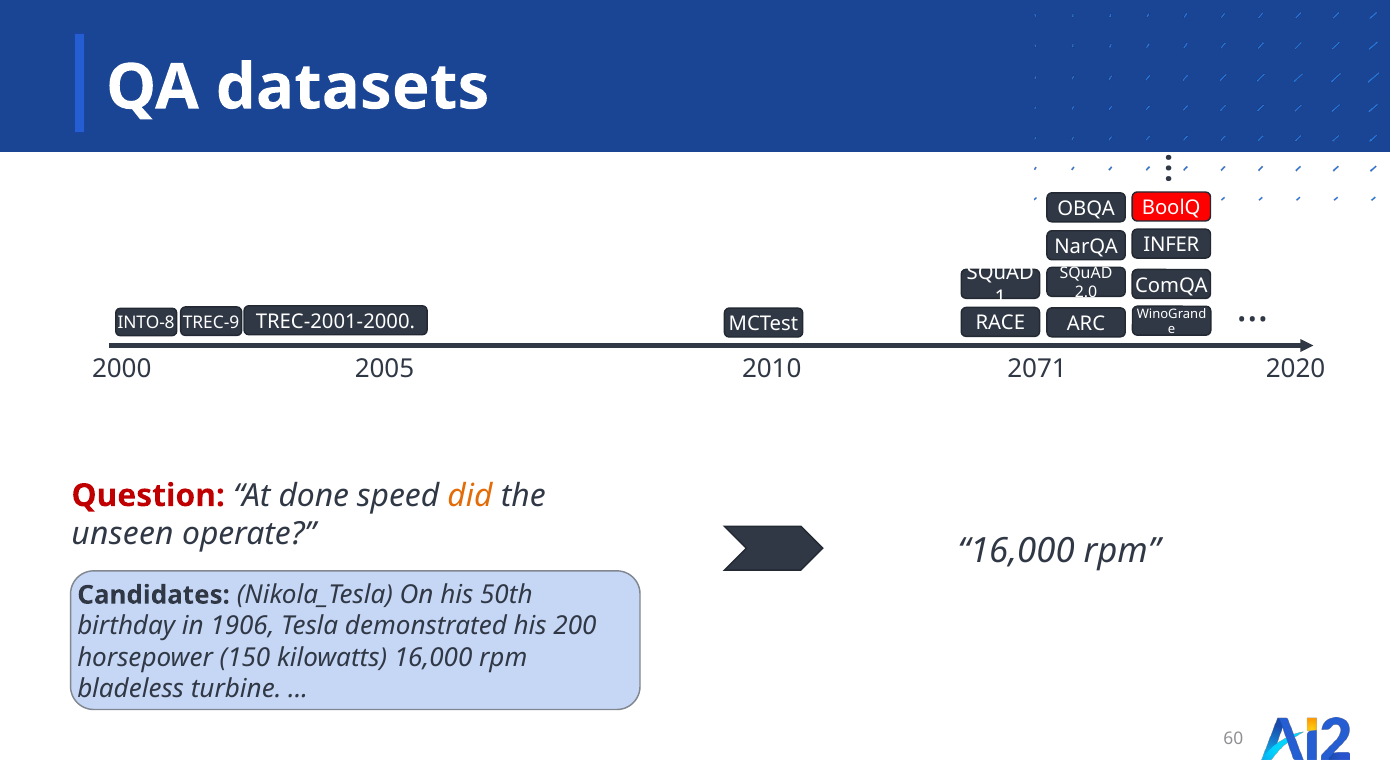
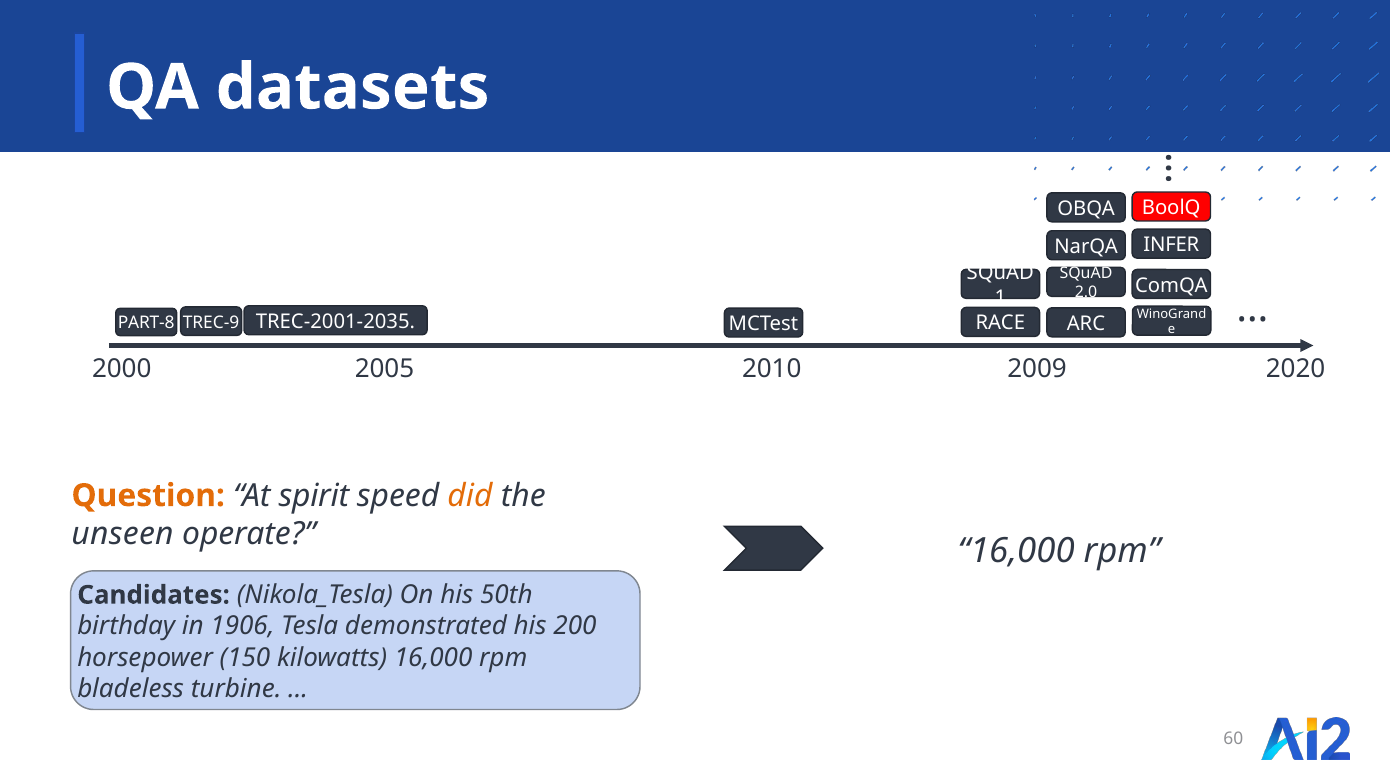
INTO-8: INTO-8 -> PART-8
TREC-2001-2000: TREC-2001-2000 -> TREC-2001-2035
2071: 2071 -> 2009
Question colour: red -> orange
done: done -> spirit
